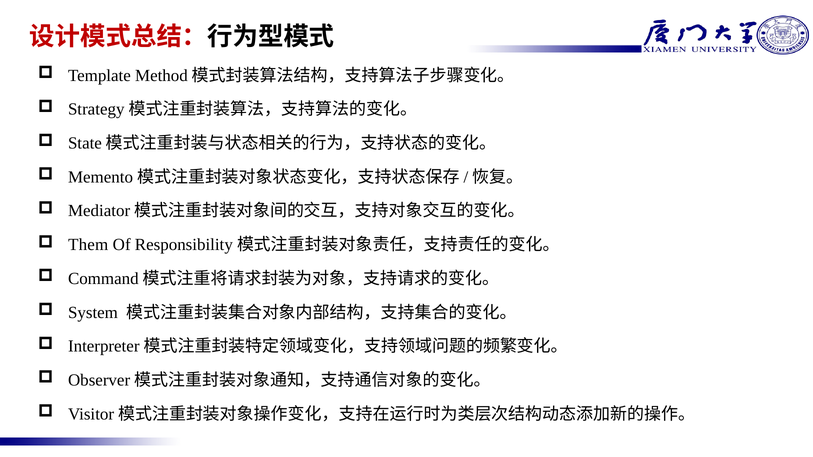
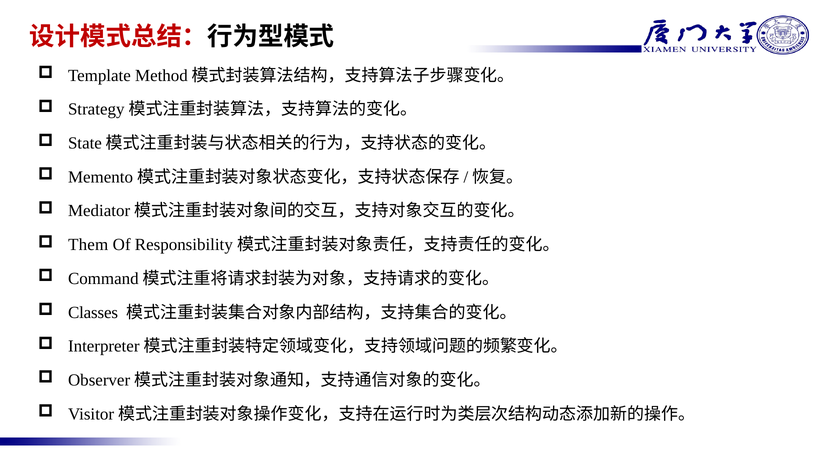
System: System -> Classes
